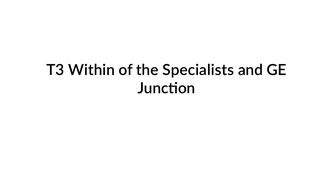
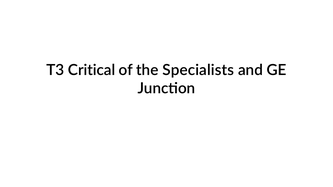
Within: Within -> Critical
